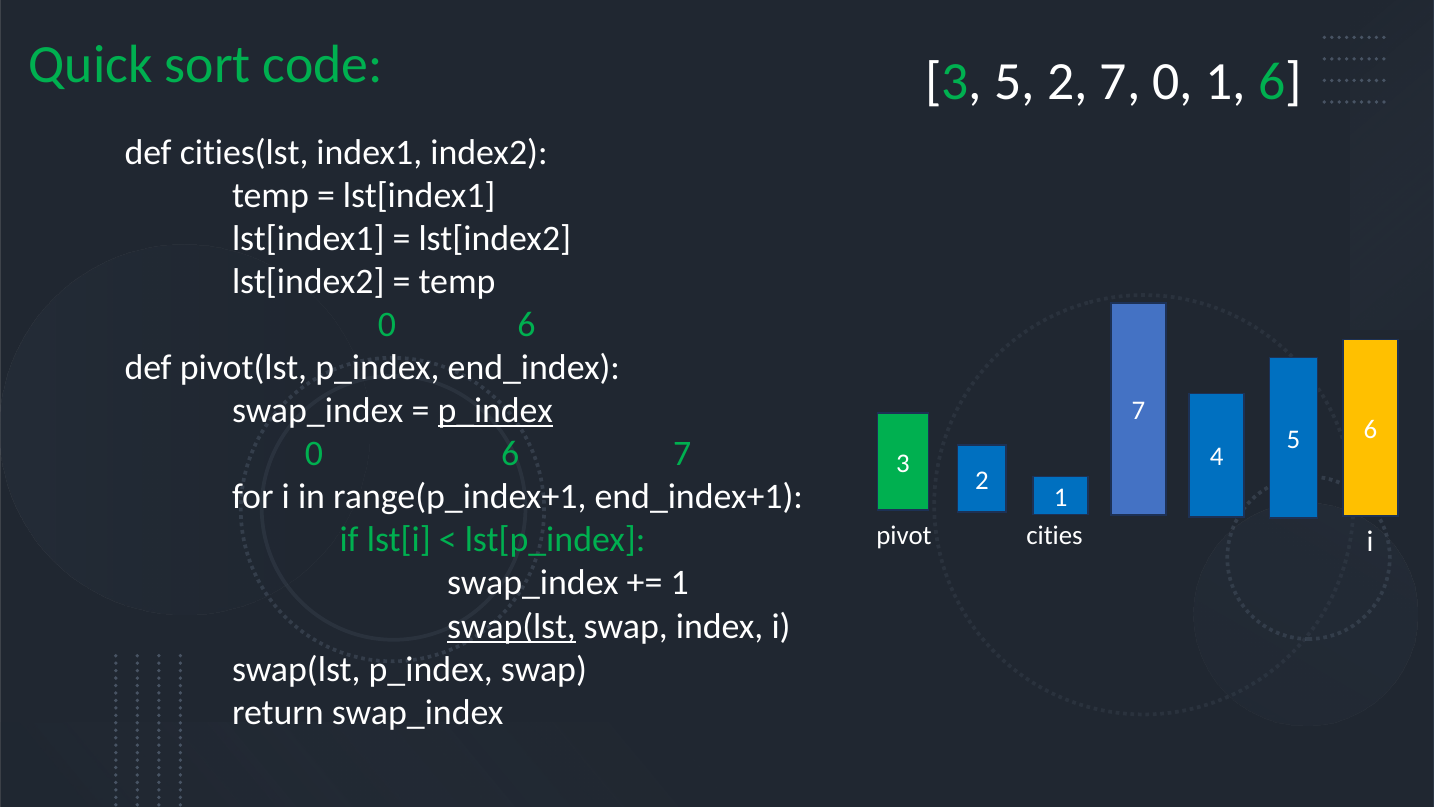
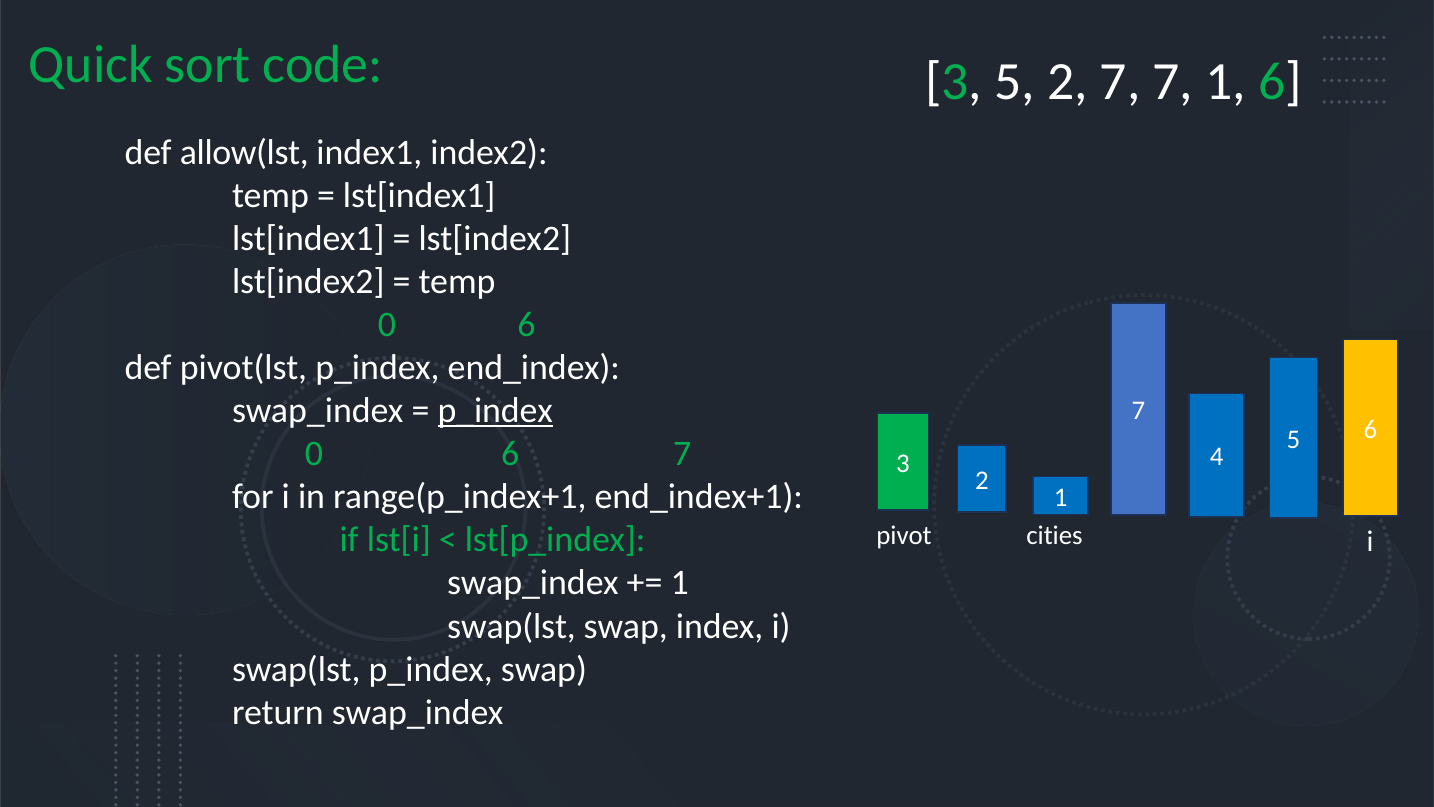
7 0: 0 -> 7
cities(lst: cities(lst -> allow(lst
swap(lst at (512, 626) underline: present -> none
